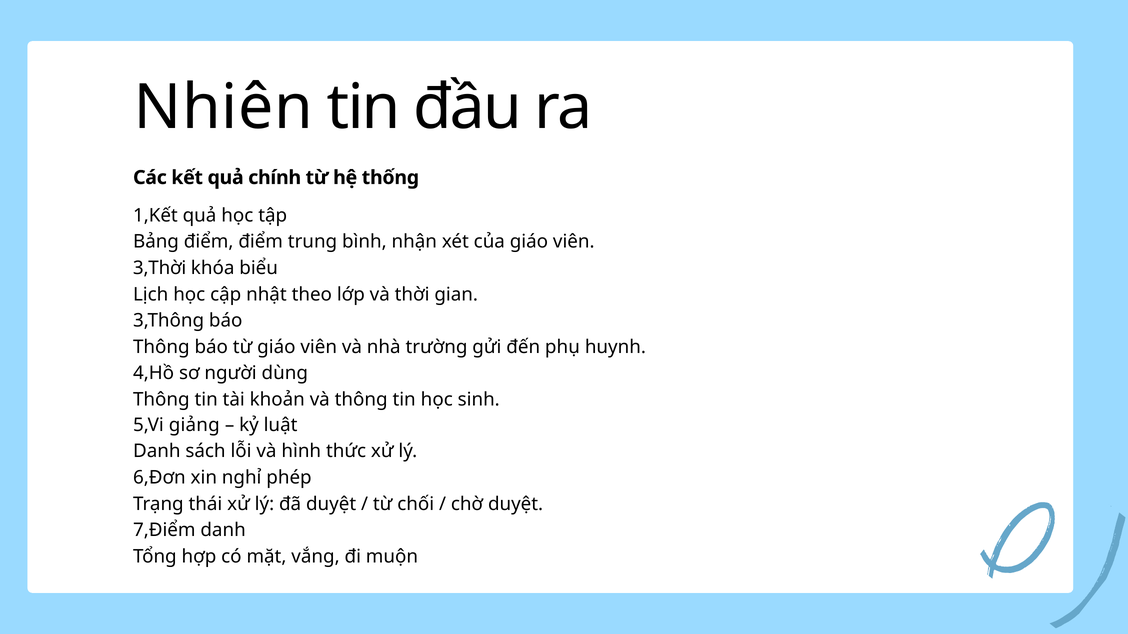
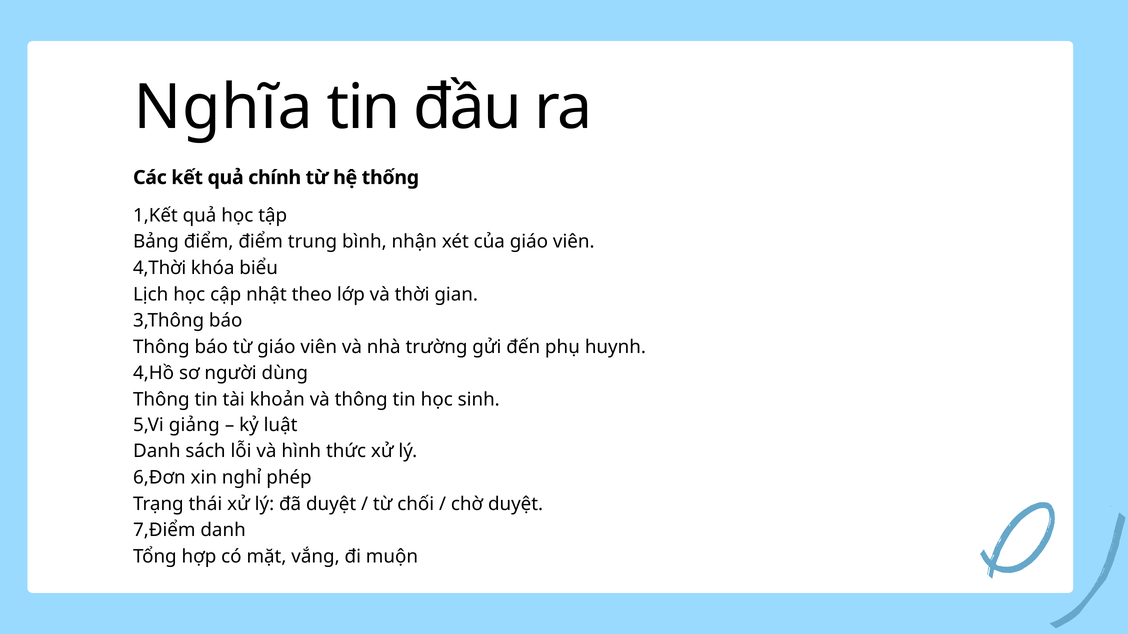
Nhiên: Nhiên -> Nghĩa
3,Thời: 3,Thời -> 4,Thời
